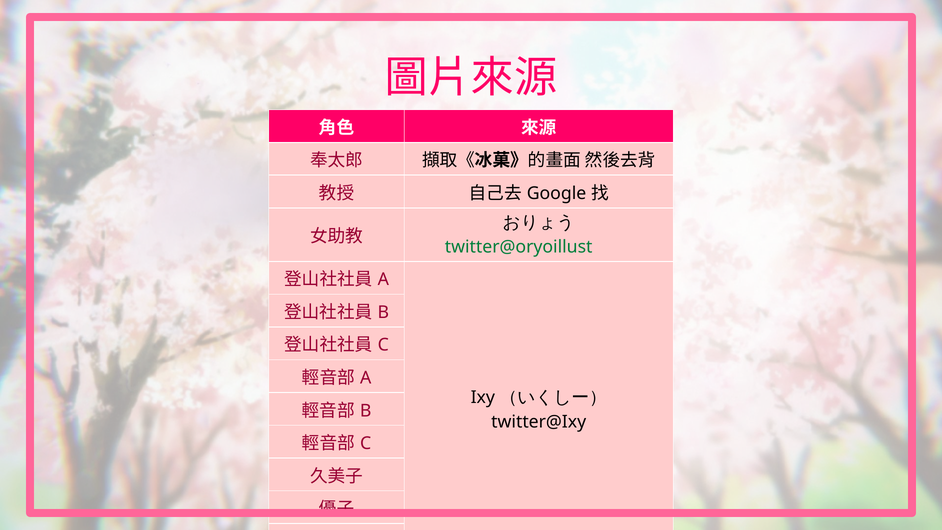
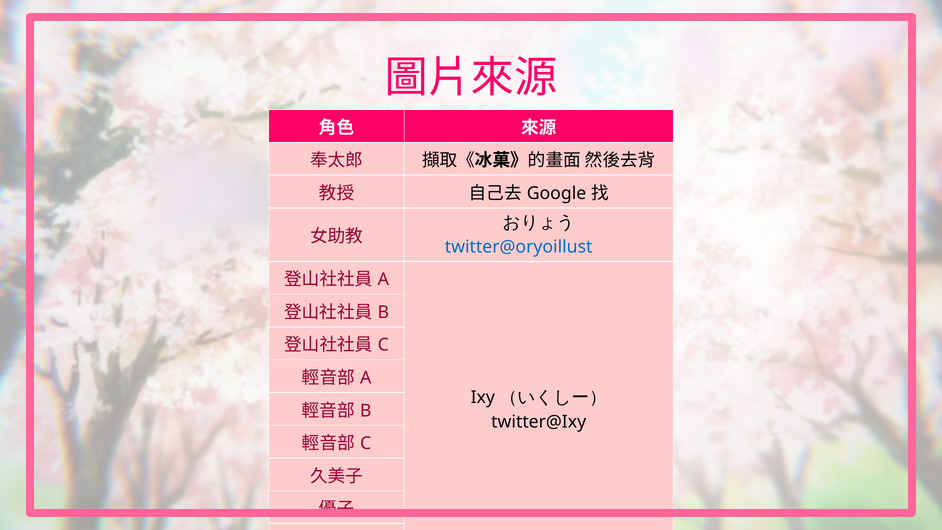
twitter@oryoillust colour: green -> blue
